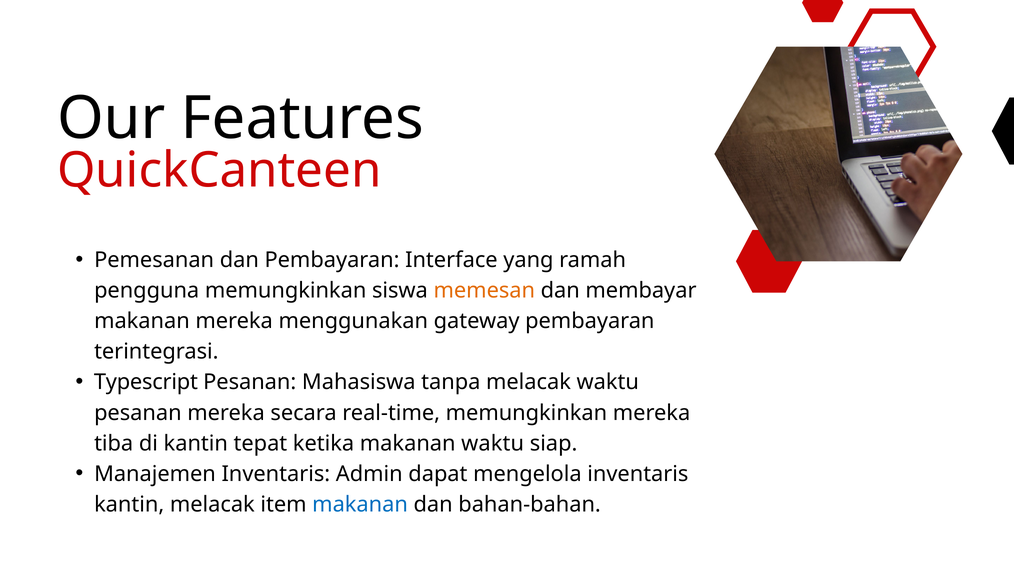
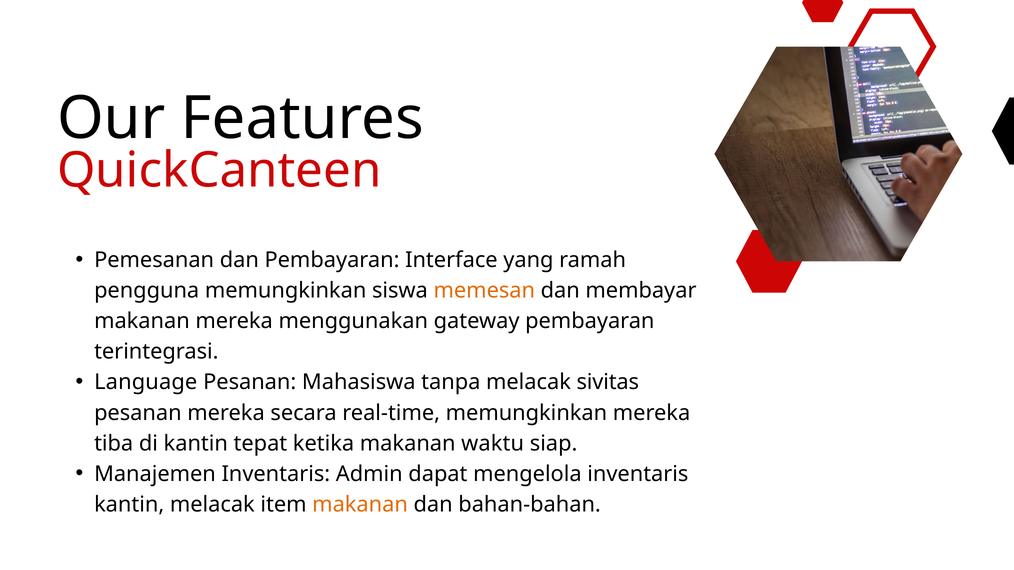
Typescript: Typescript -> Language
melacak waktu: waktu -> sivitas
makanan at (360, 505) colour: blue -> orange
